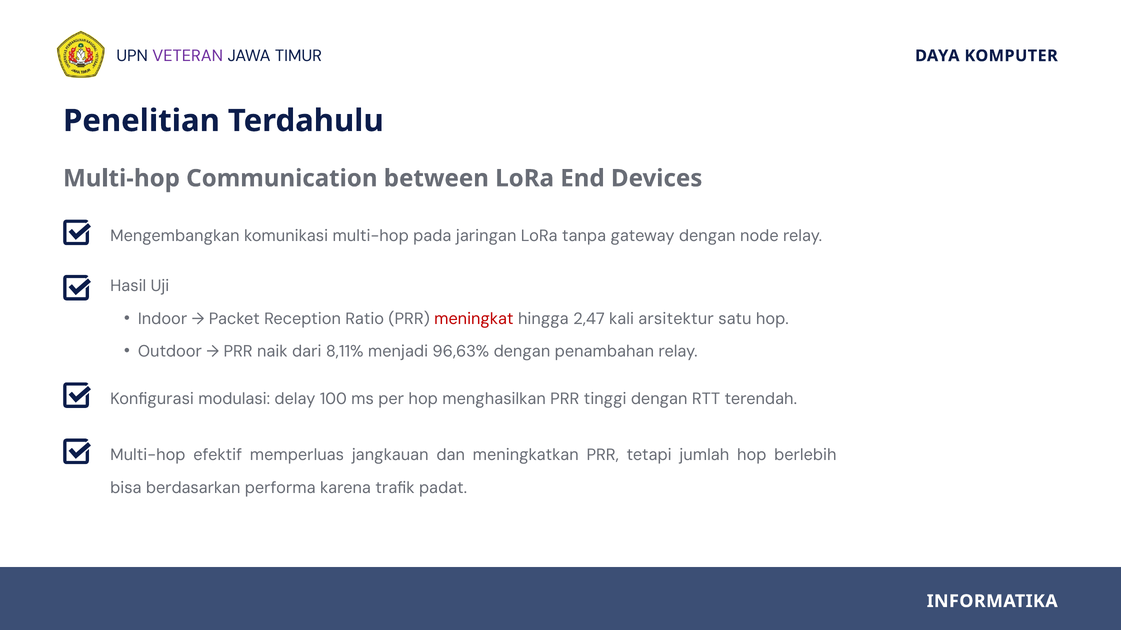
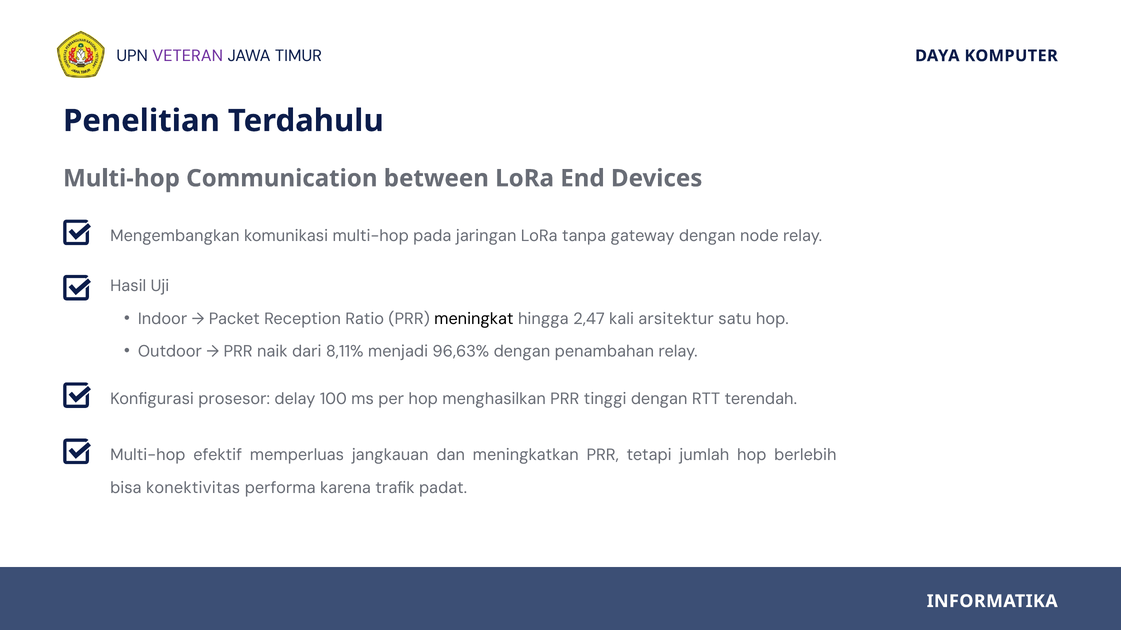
meningkat colour: red -> black
modulasi: modulasi -> prosesor
berdasarkan: berdasarkan -> konektivitas
